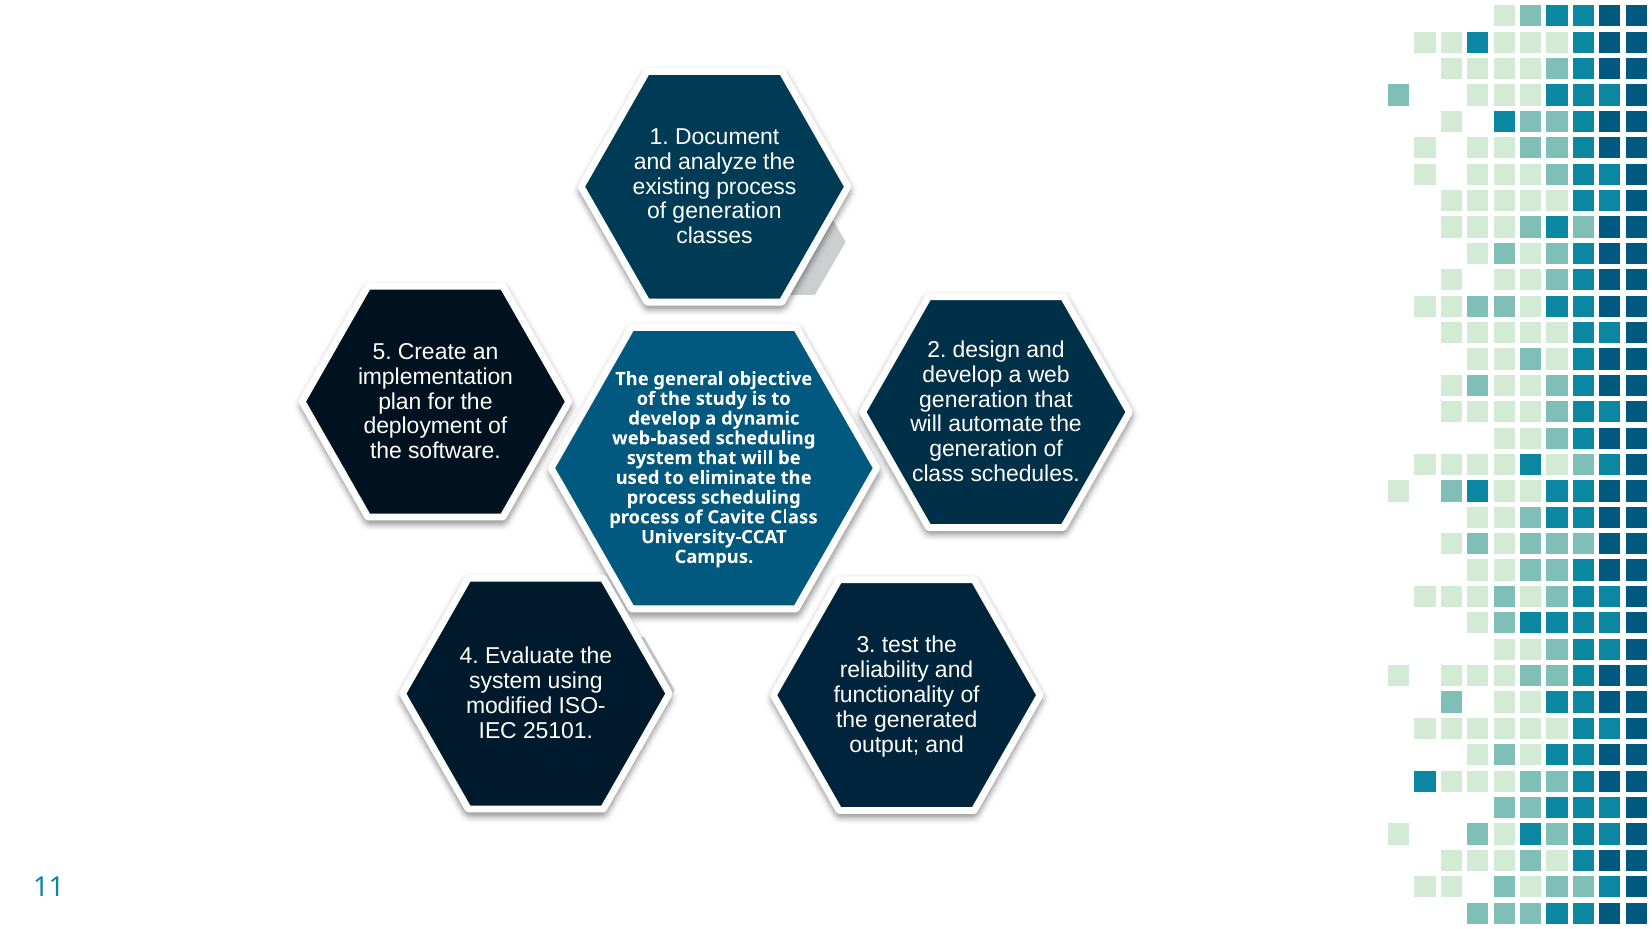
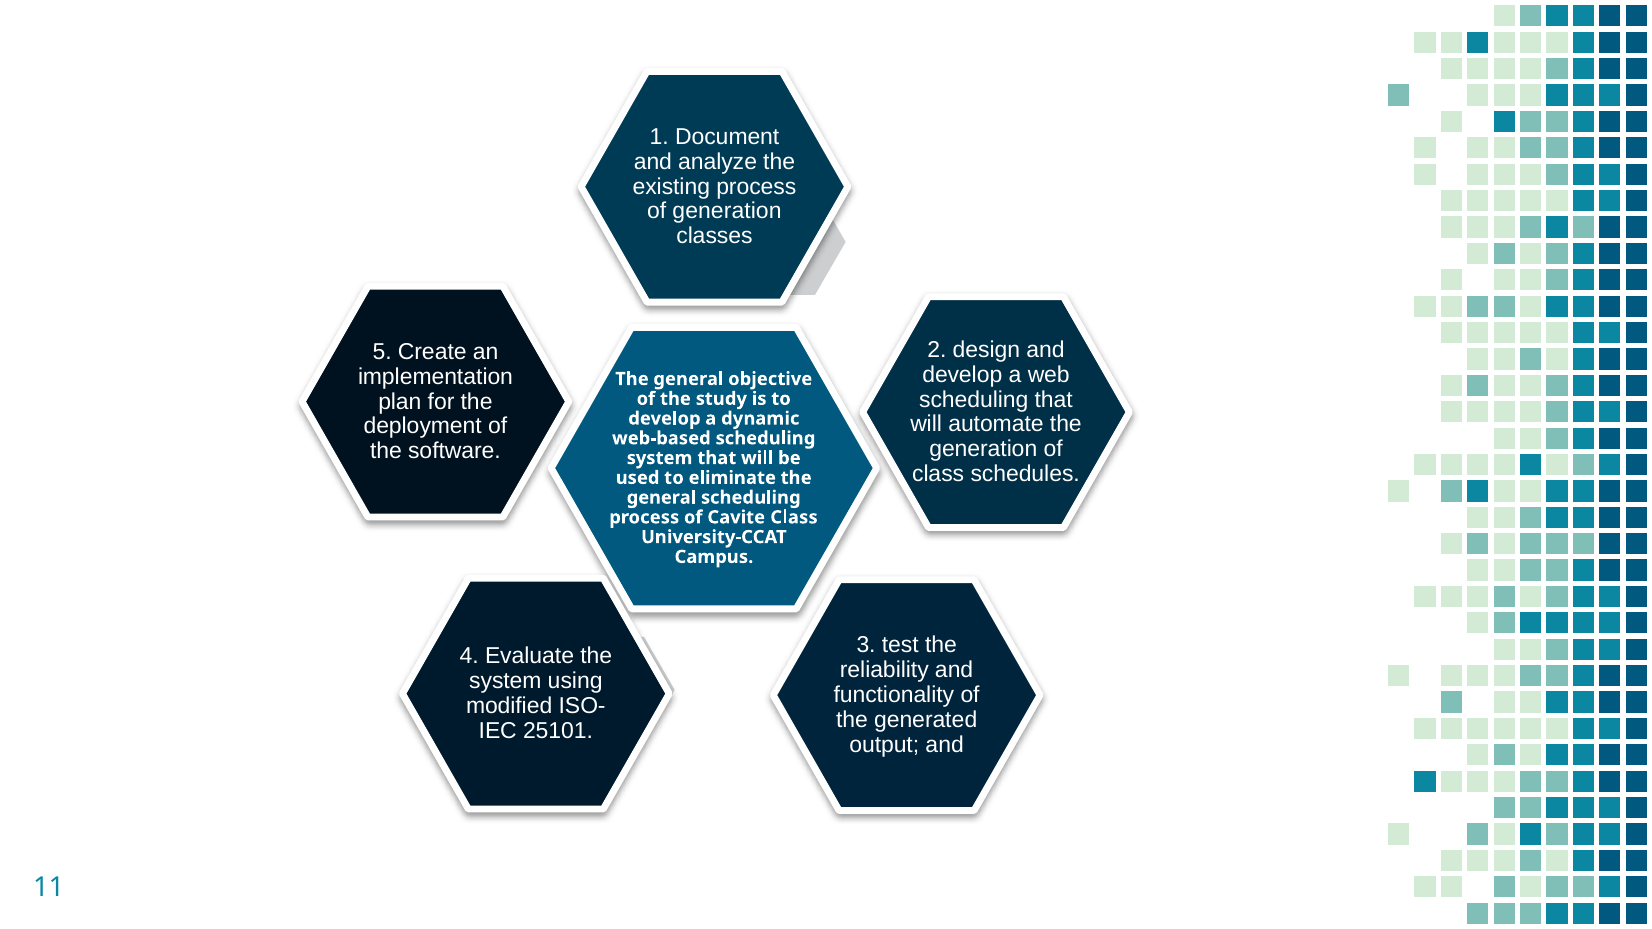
generation at (974, 400): generation -> scheduling
process at (661, 498): process -> general
